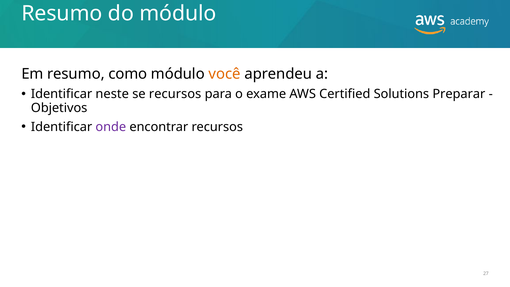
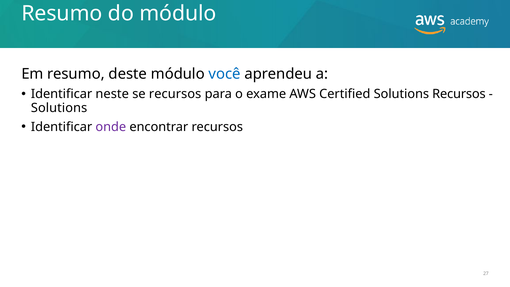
como: como -> deste
você colour: orange -> blue
Solutions Preparar: Preparar -> Recursos
Objetivos at (59, 108): Objetivos -> Solutions
